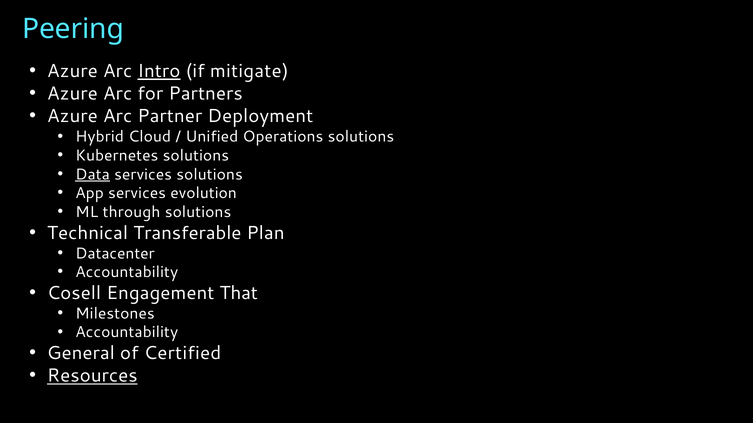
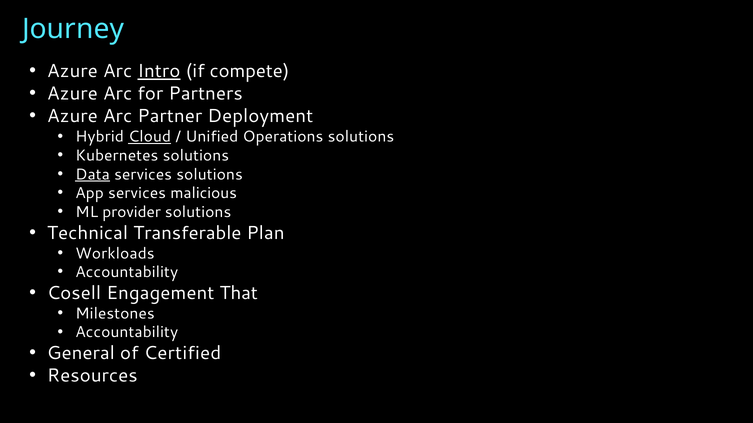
Peering: Peering -> Journey
mitigate: mitigate -> compete
Cloud underline: none -> present
evolution: evolution -> malicious
through: through -> provider
Datacenter: Datacenter -> Workloads
Resources underline: present -> none
